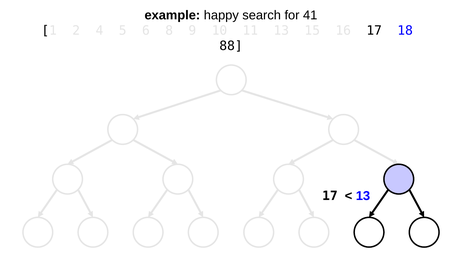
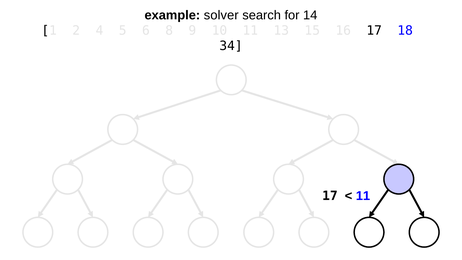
happy: happy -> solver
41: 41 -> 14
88: 88 -> 34
13 at (363, 196): 13 -> 11
